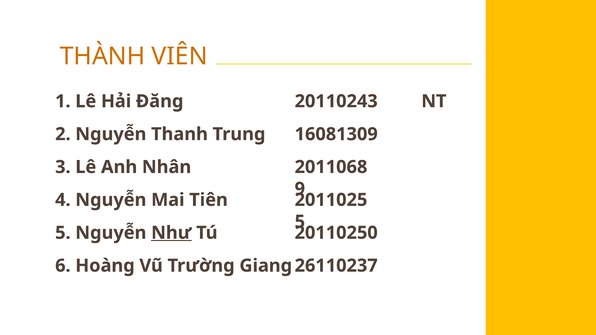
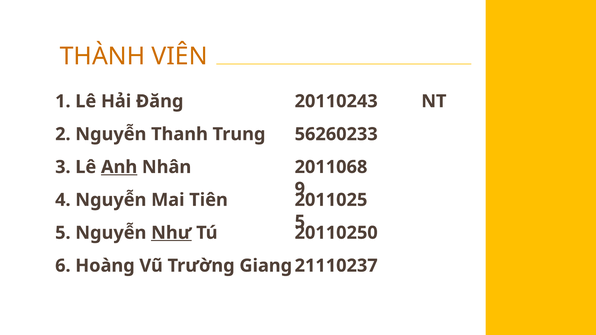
16081309: 16081309 -> 56260233
Anh underline: none -> present
26110237: 26110237 -> 21110237
